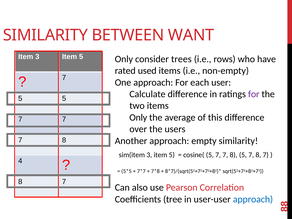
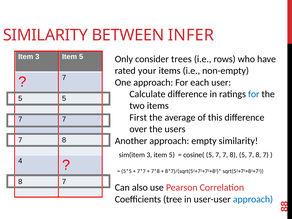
WANT: WANT -> INFER
used: used -> your
for at (254, 94) colour: purple -> blue
Only at (138, 117): Only -> First
